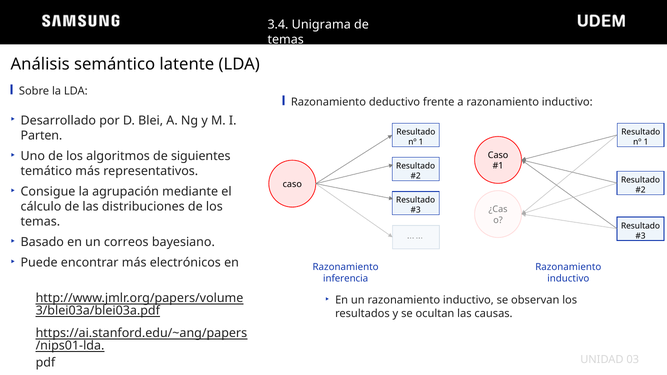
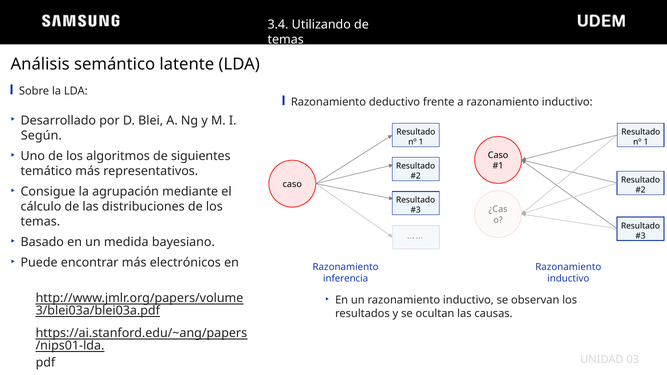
Unigrama: Unigrama -> Utilizando
Parten: Parten -> Según
correos: correos -> medida
